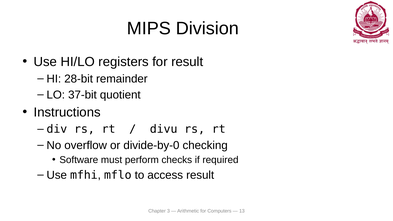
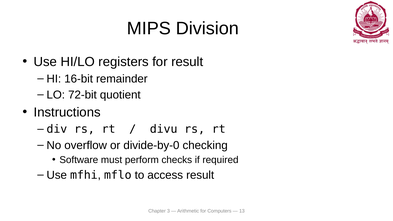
28-bit: 28-bit -> 16-bit
37-bit: 37-bit -> 72-bit
